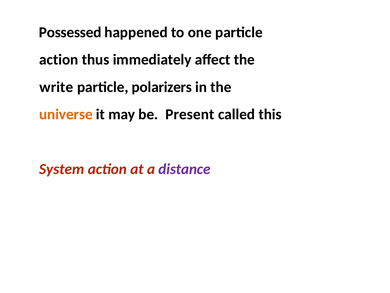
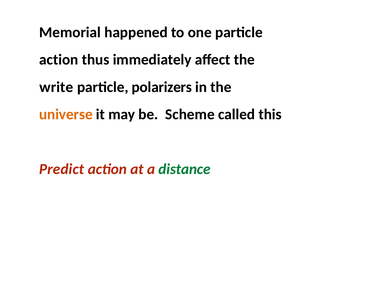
Possessed: Possessed -> Memorial
Present: Present -> Scheme
System: System -> Predict
distance colour: purple -> green
